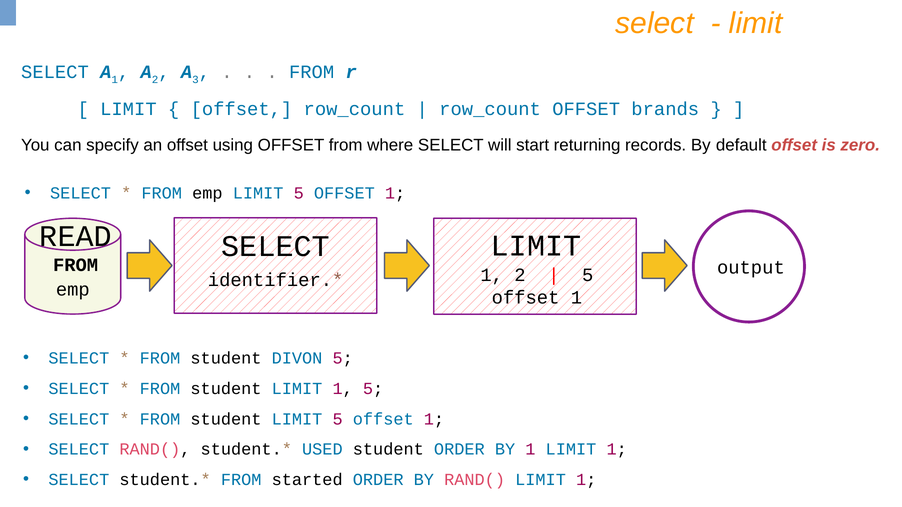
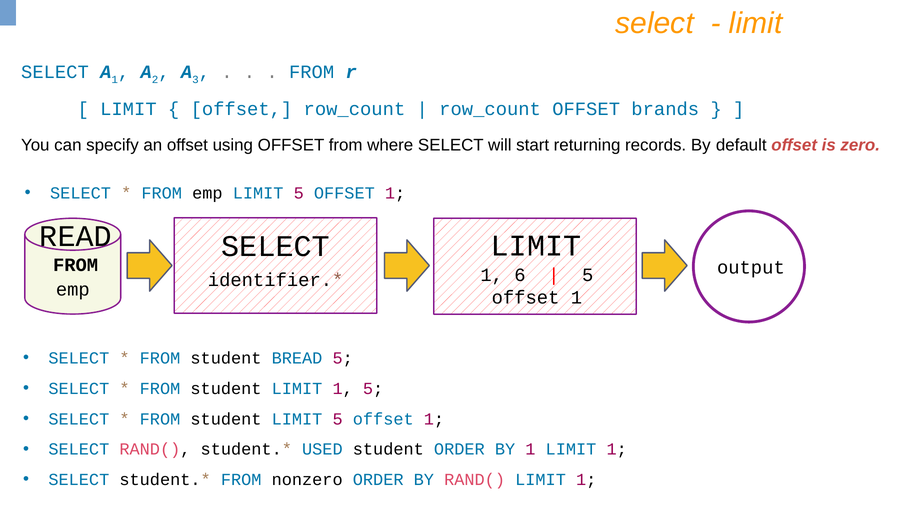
1 2: 2 -> 6
DIVON: DIVON -> BREAD
started: started -> nonzero
